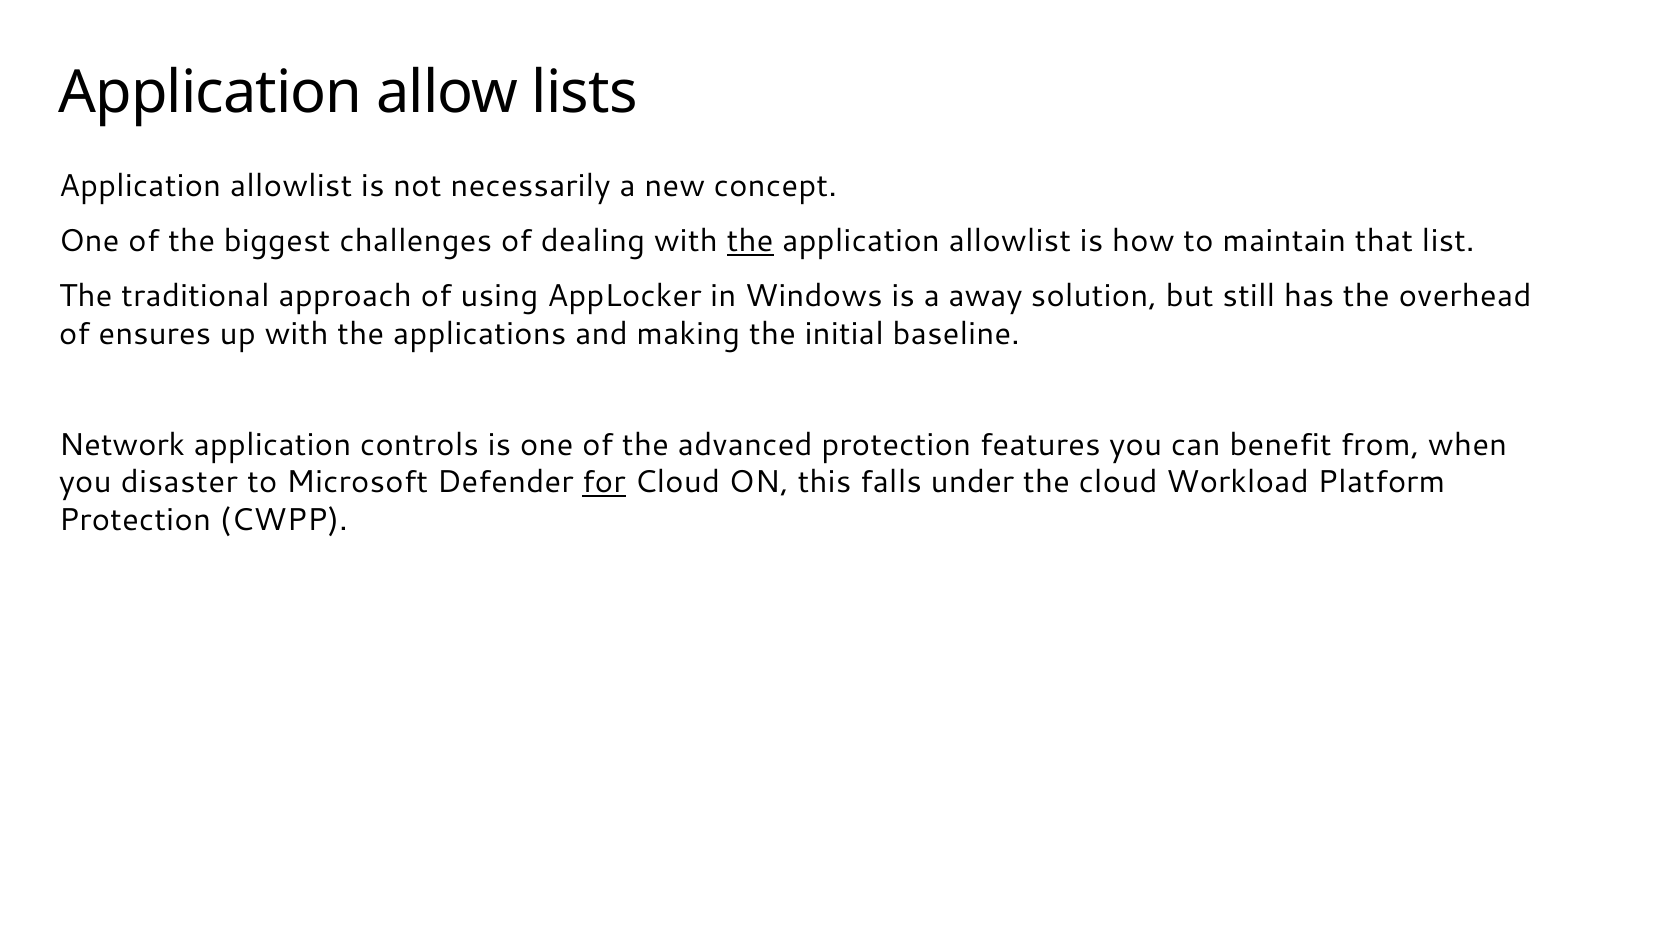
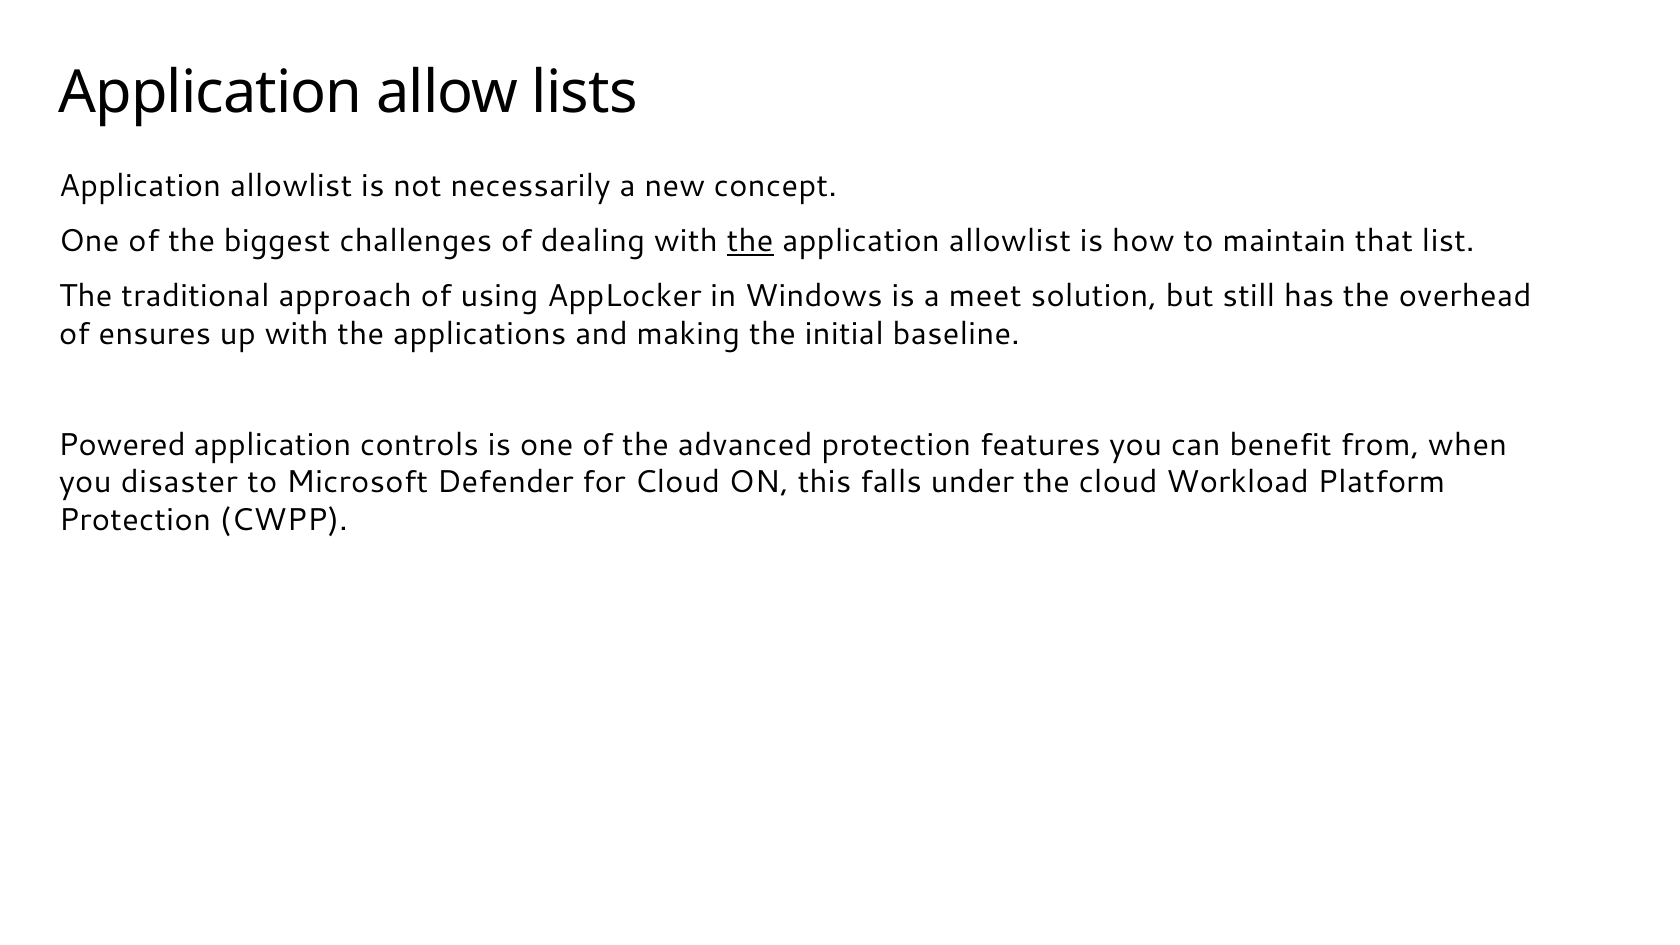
away: away -> meet
Network: Network -> Powered
for underline: present -> none
